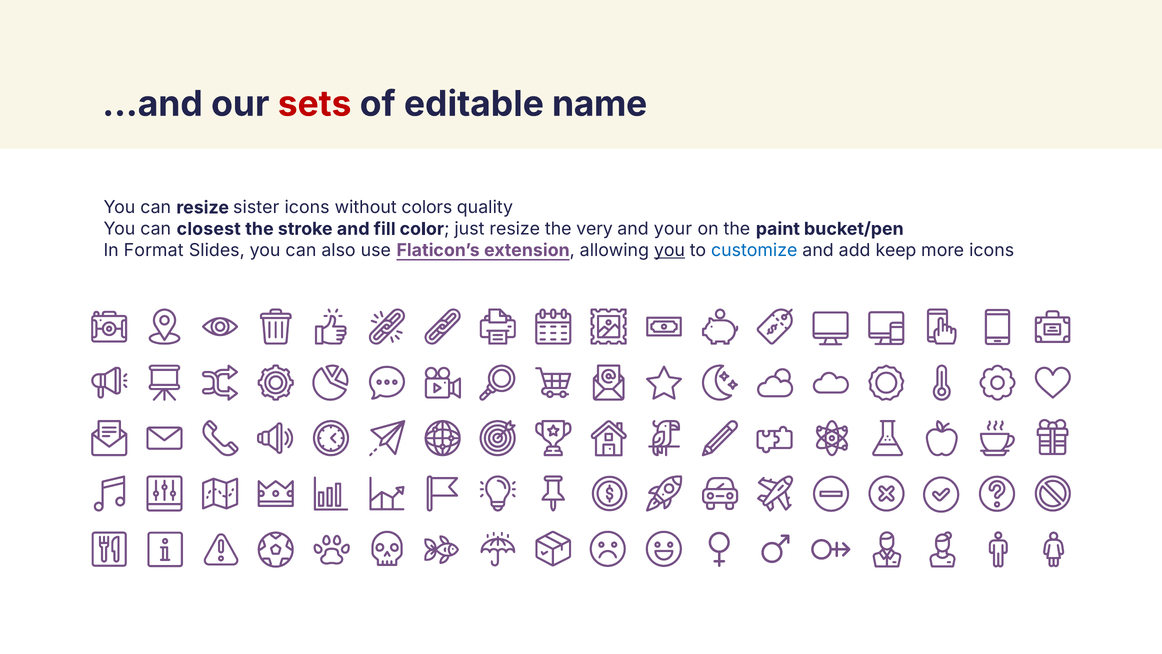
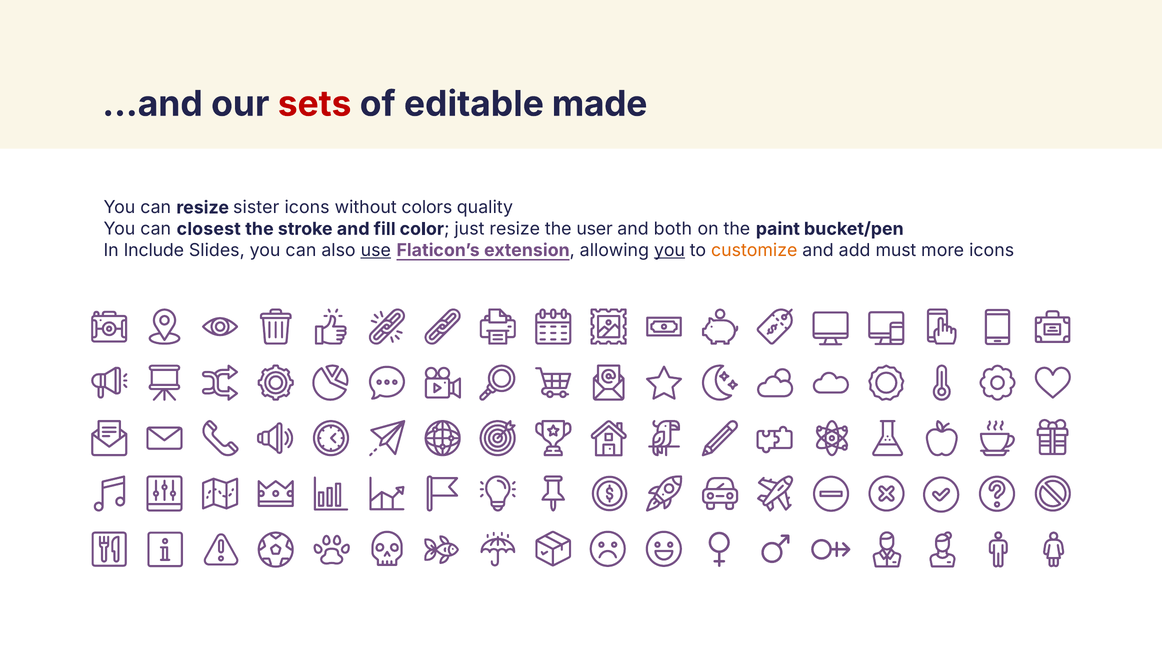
name: name -> made
very: very -> user
your: your -> both
Format: Format -> Include
use underline: none -> present
customize colour: blue -> orange
keep: keep -> must
